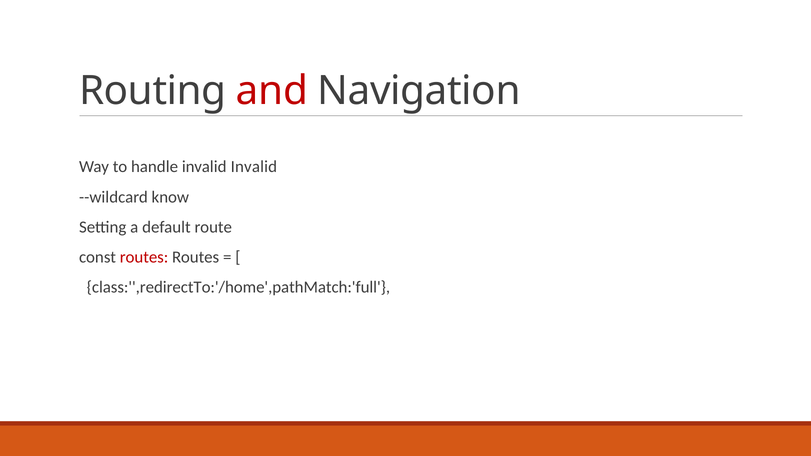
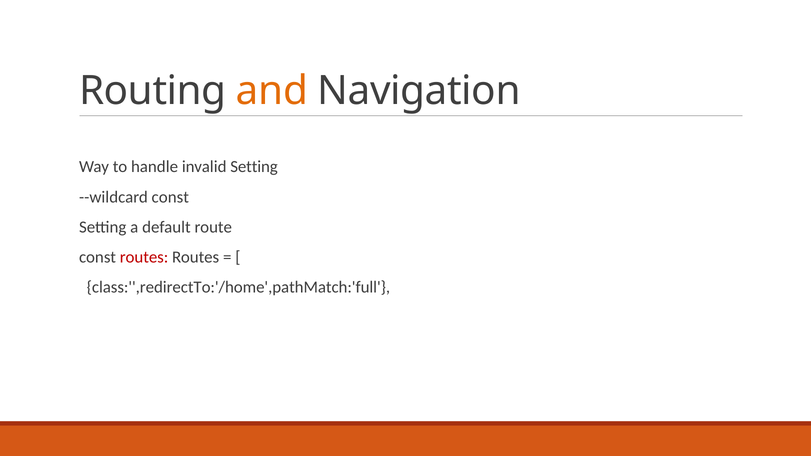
and colour: red -> orange
invalid Invalid: Invalid -> Setting
--wildcard know: know -> const
